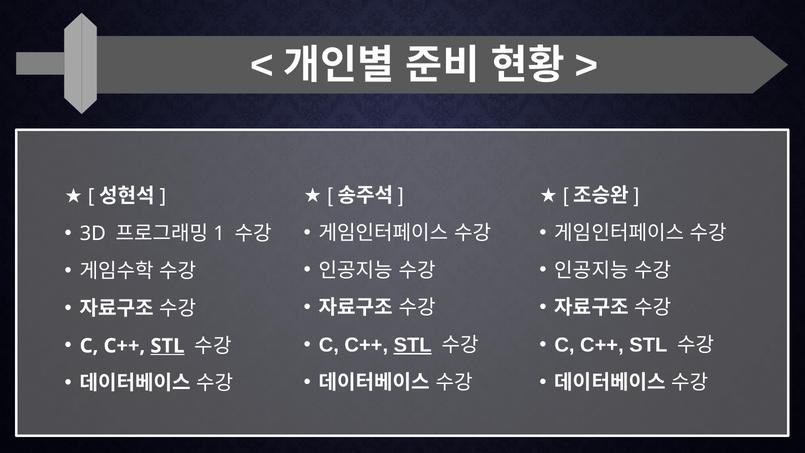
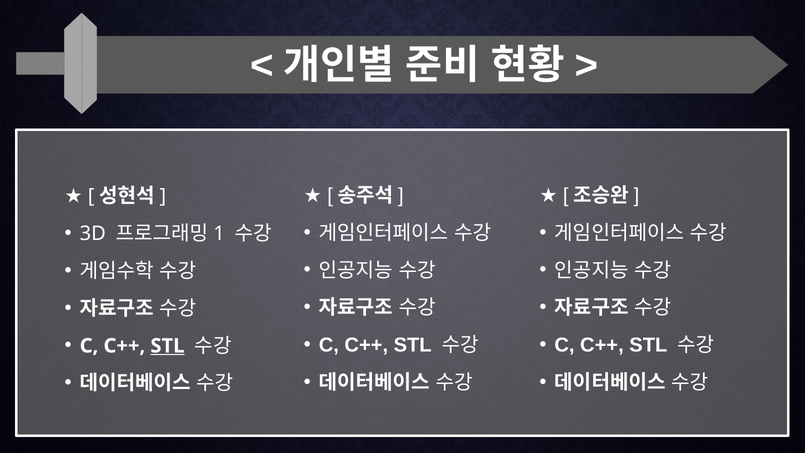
STL at (413, 345) underline: present -> none
